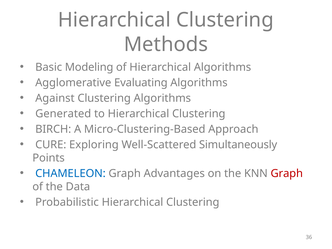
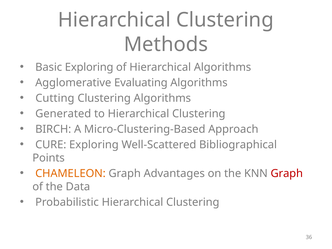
Basic Modeling: Modeling -> Exploring
Against: Against -> Cutting
Simultaneously: Simultaneously -> Bibliographical
CHAMELEON colour: blue -> orange
